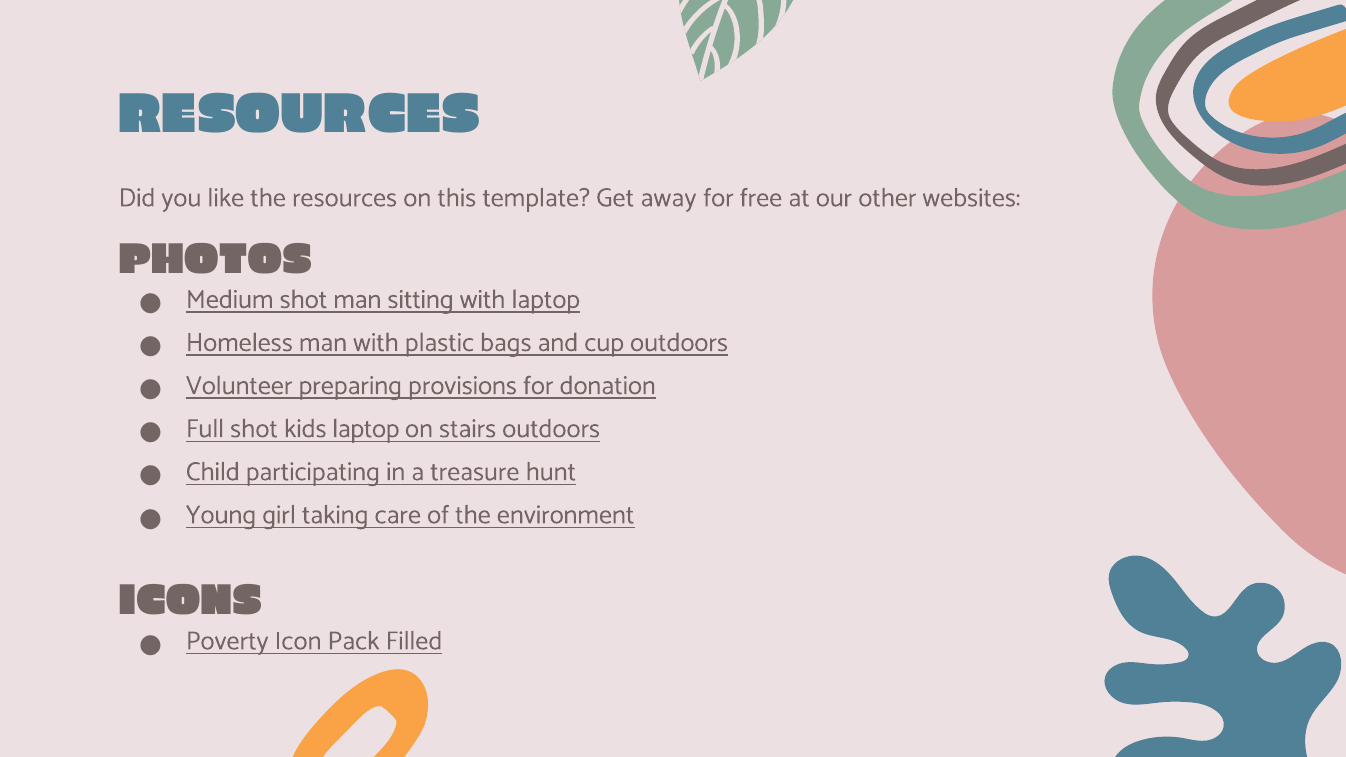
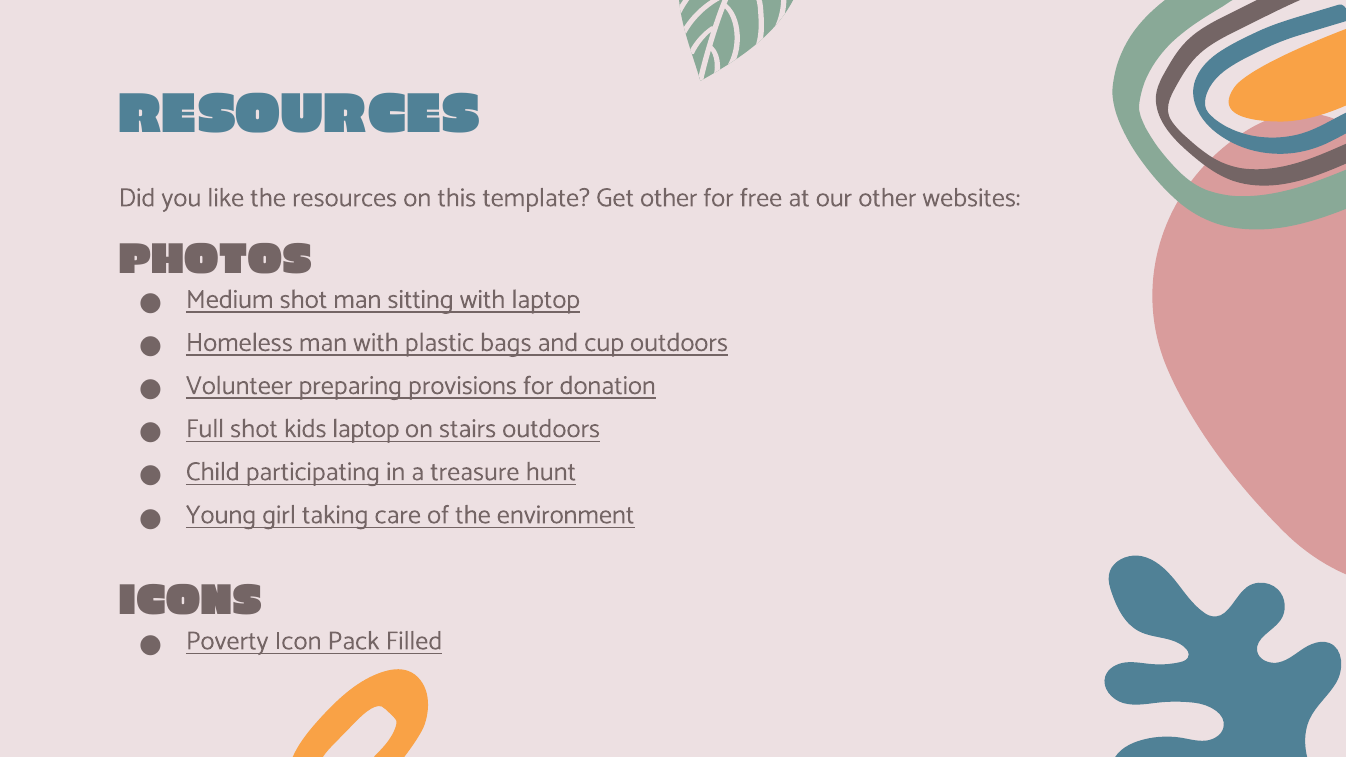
Get away: away -> other
